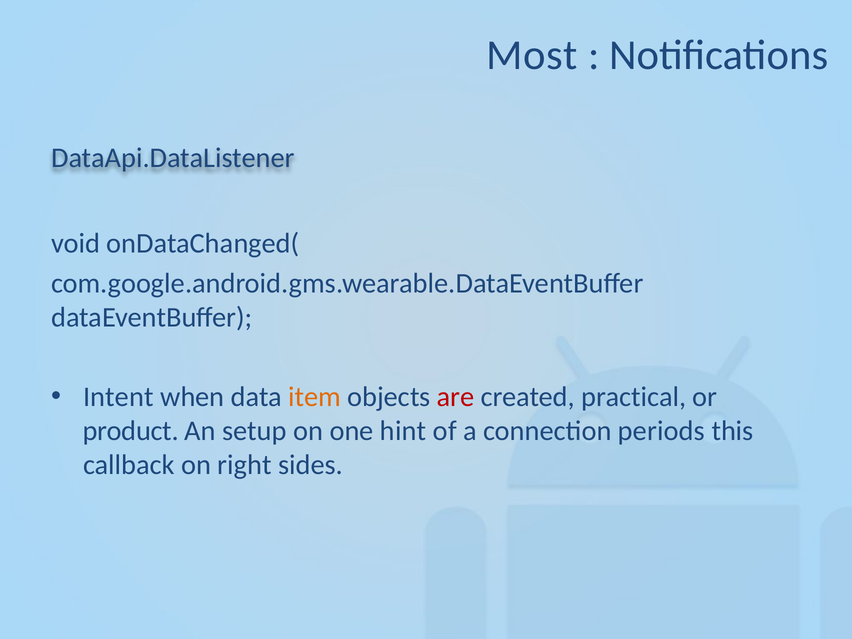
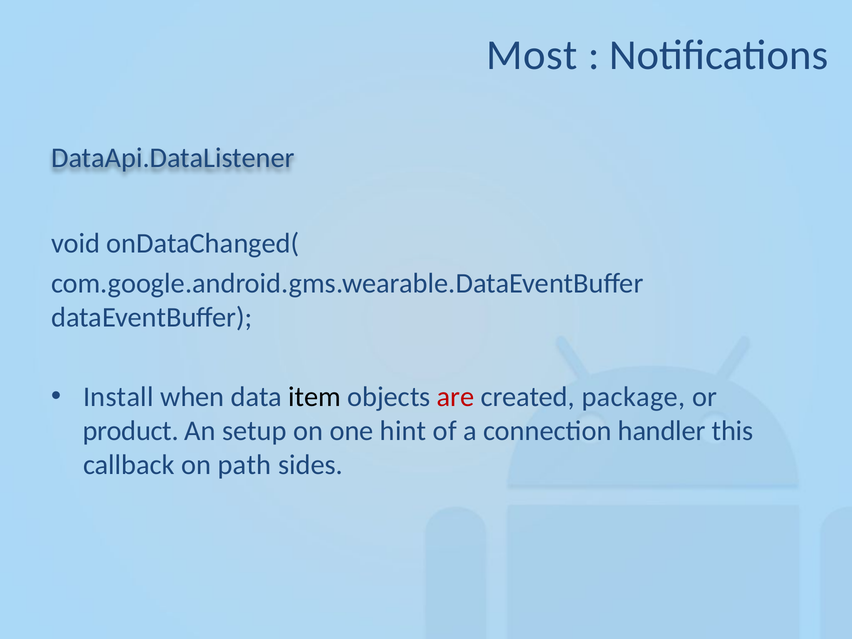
Intent: Intent -> Install
item colour: orange -> black
practical: practical -> package
periods: periods -> handler
right: right -> path
